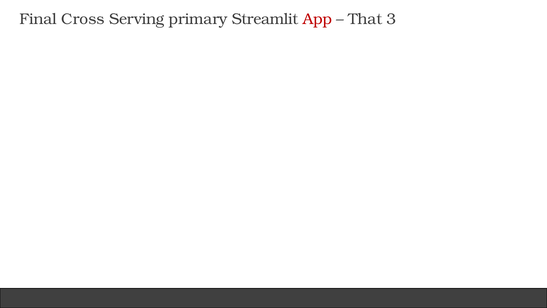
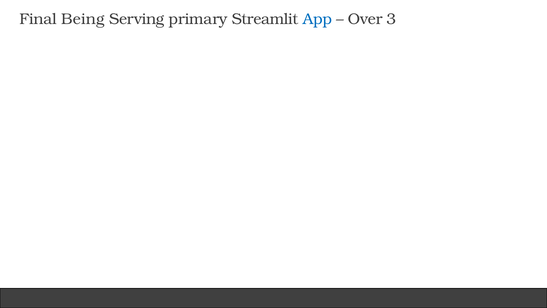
Cross: Cross -> Being
App colour: red -> blue
That: That -> Over
